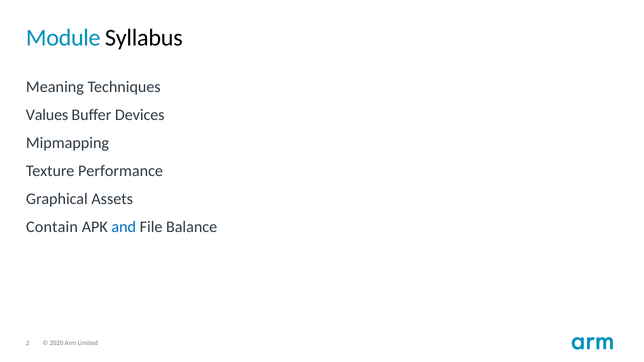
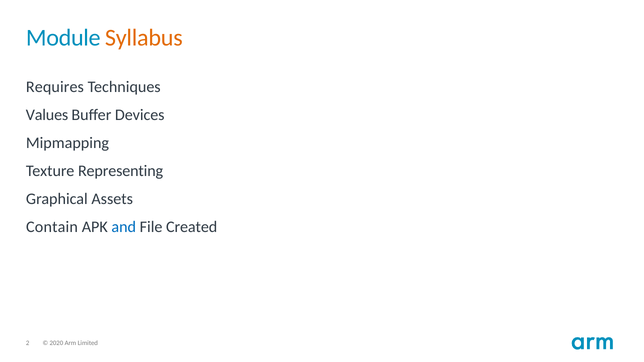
Syllabus colour: black -> orange
Meaning: Meaning -> Requires
Performance: Performance -> Representing
Balance: Balance -> Created
